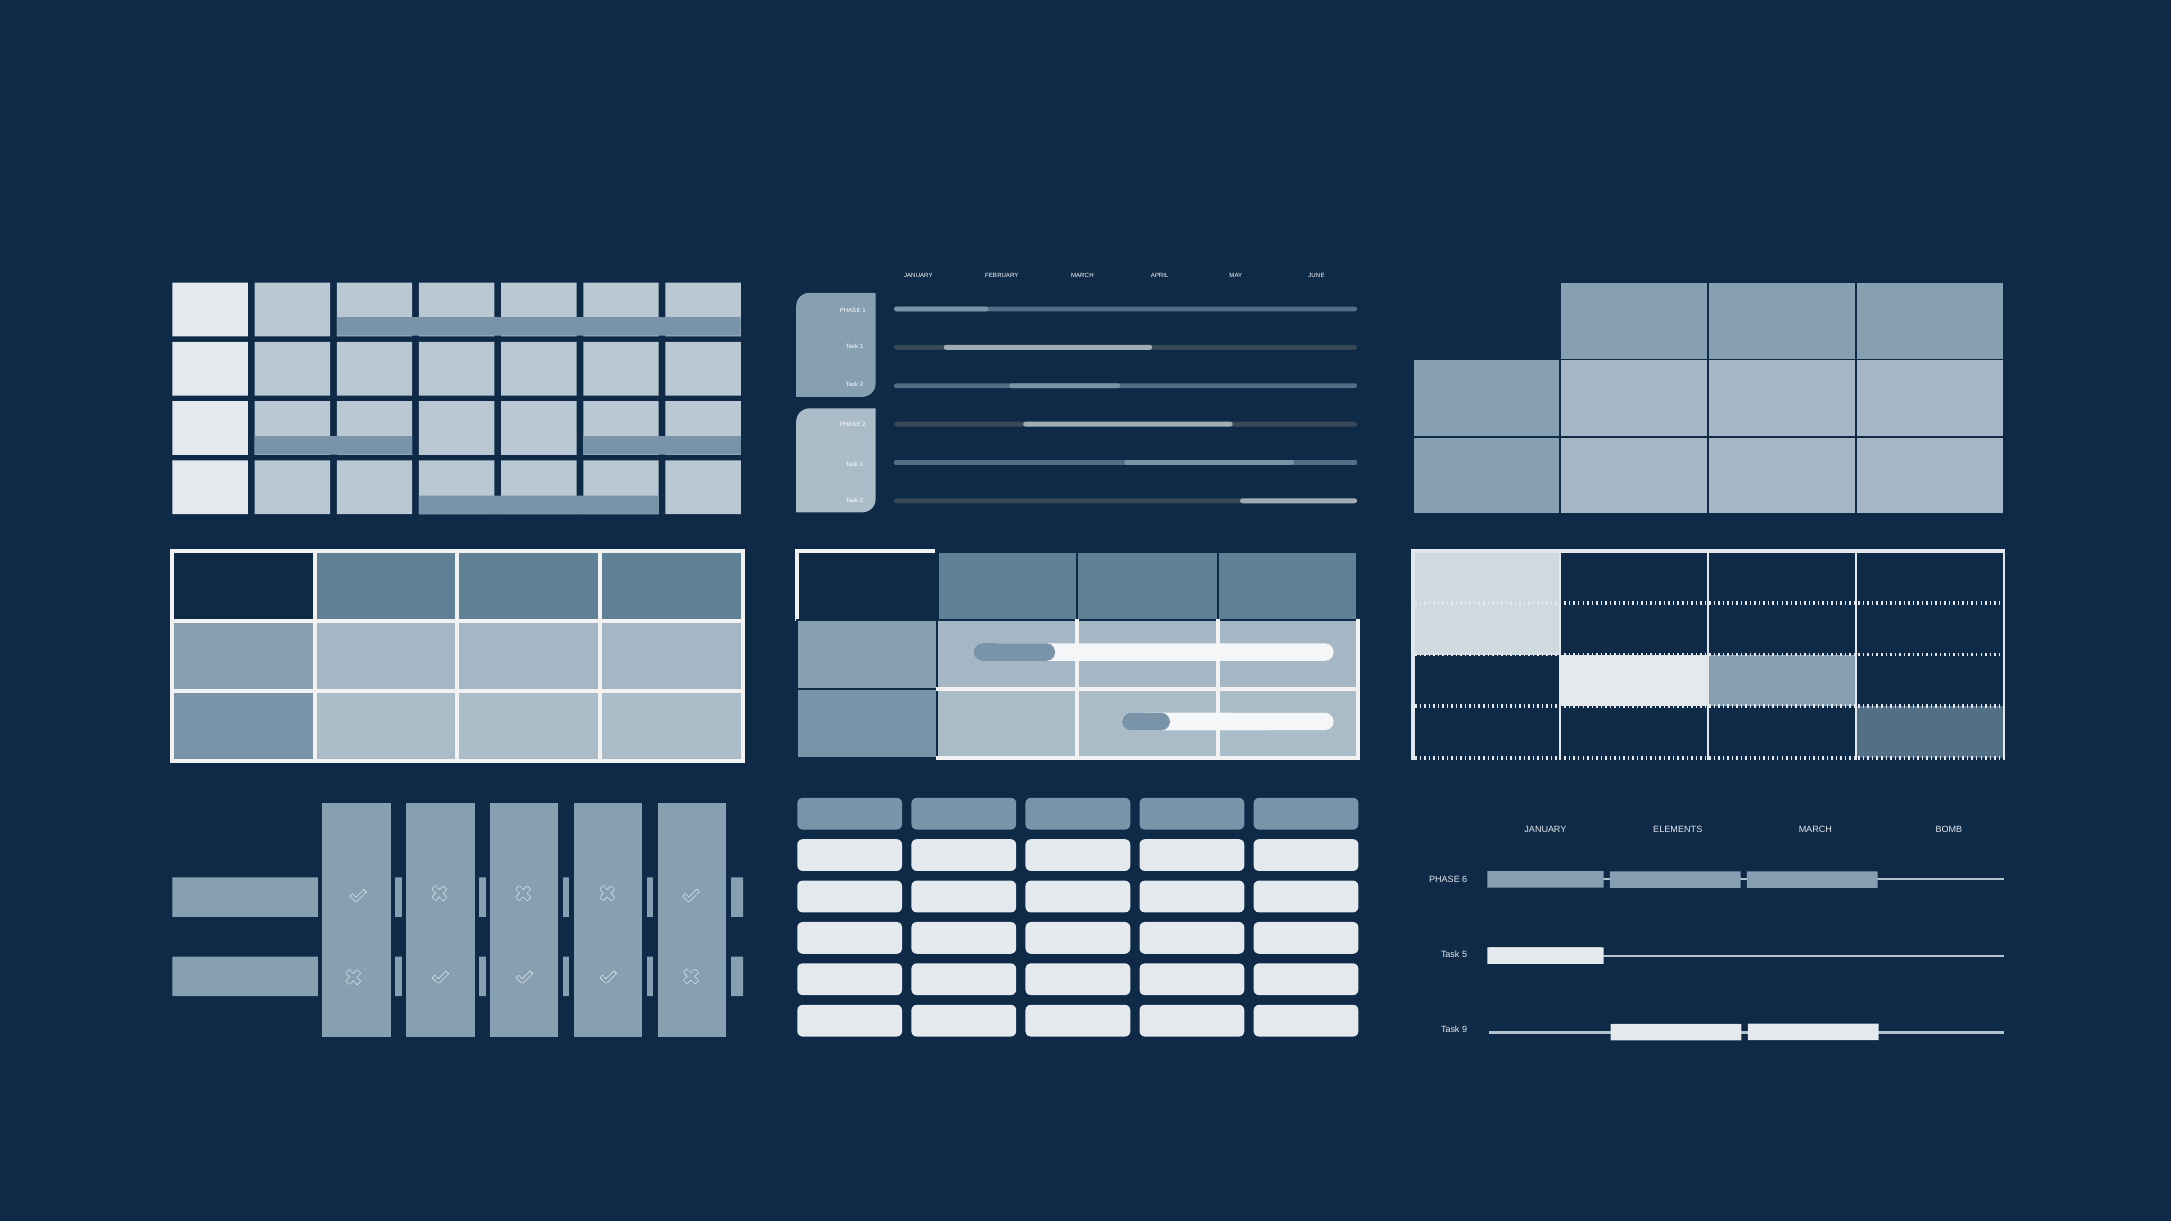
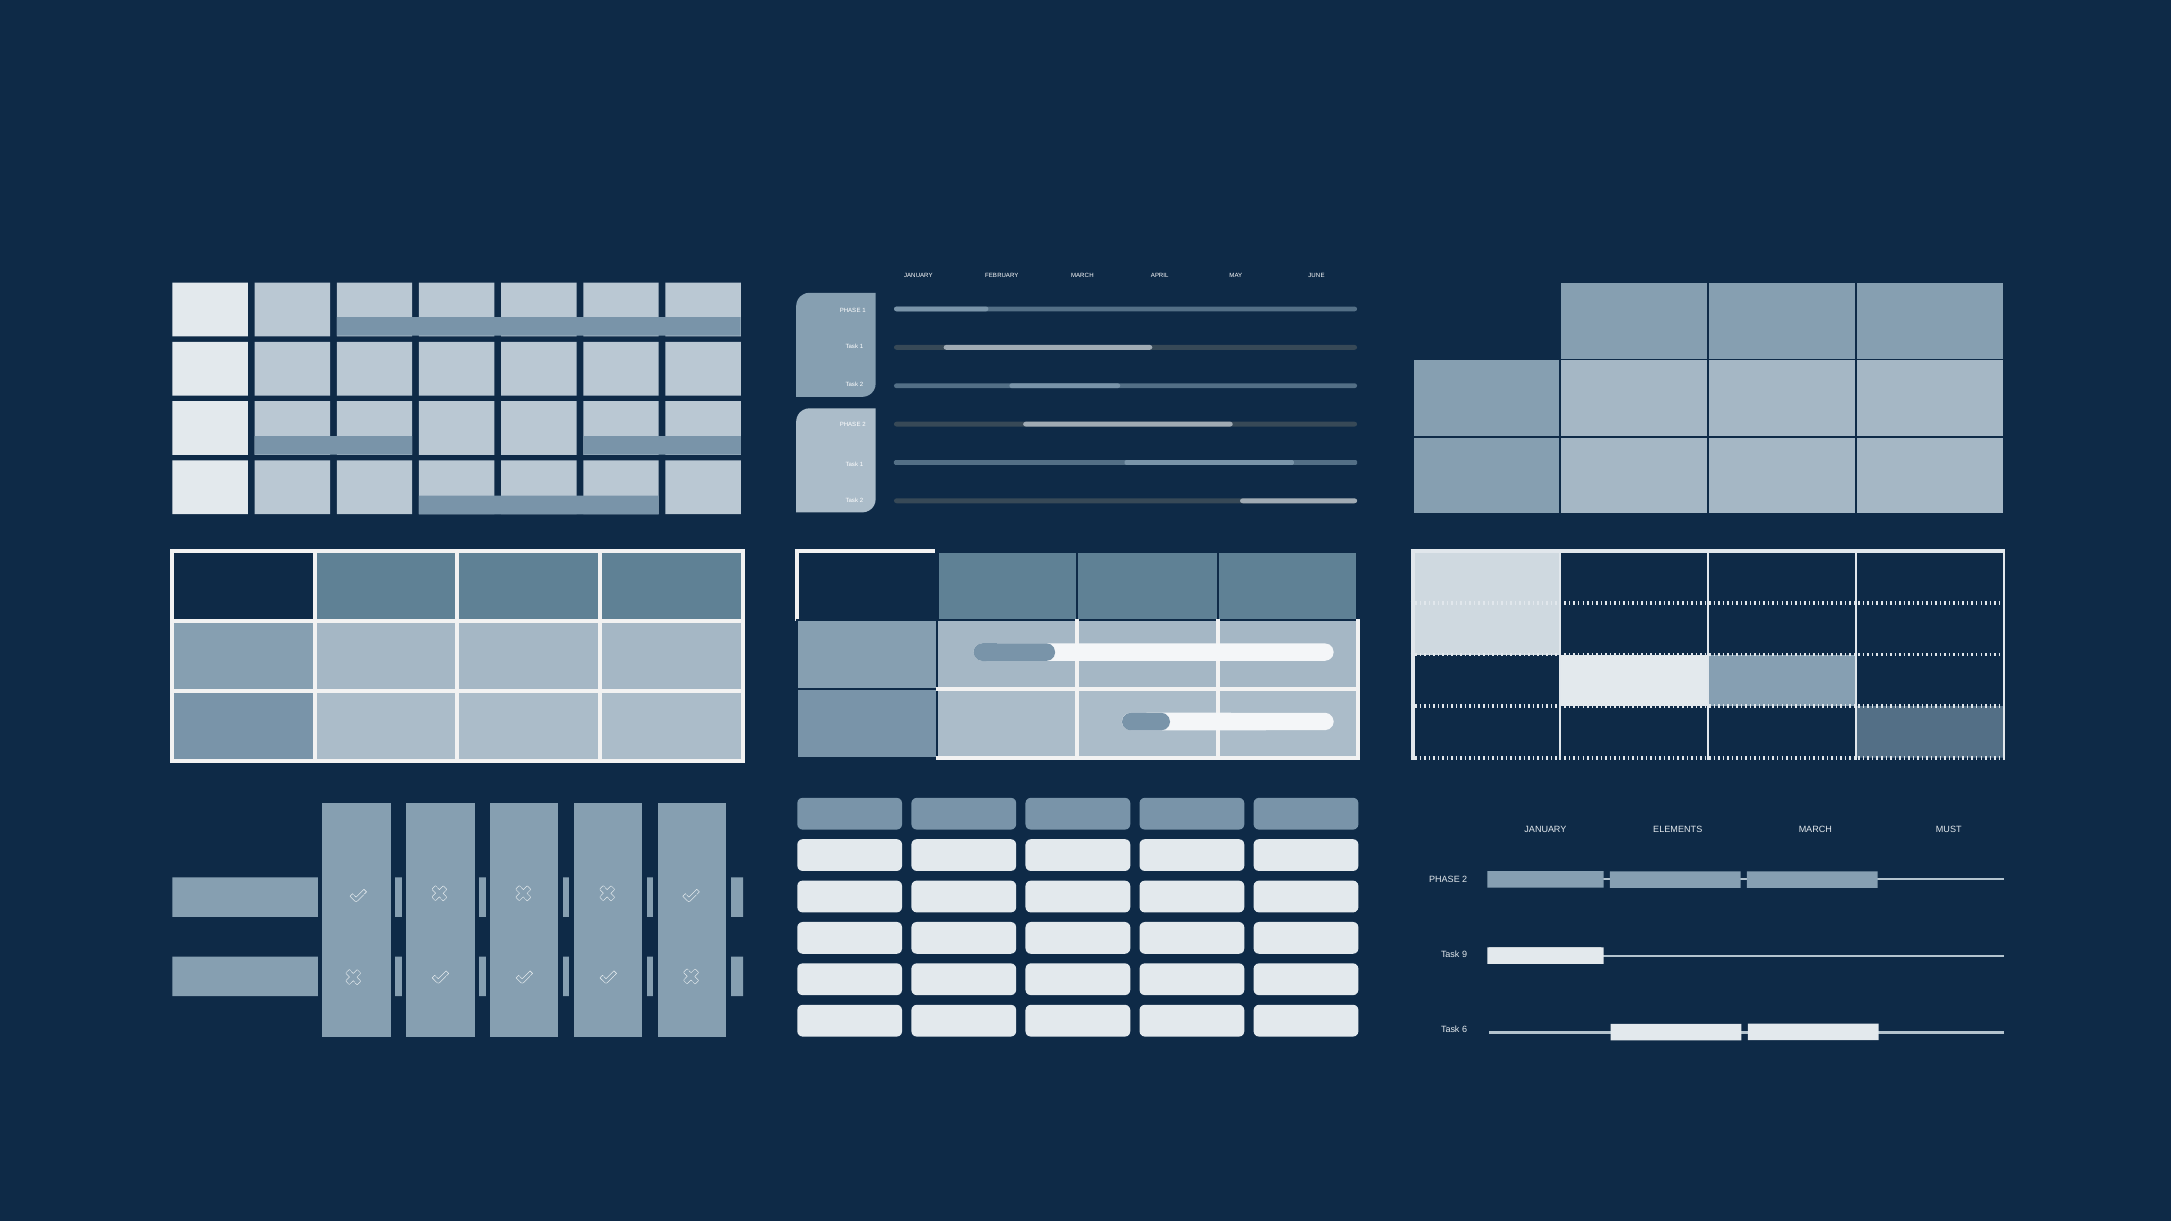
BOMB: BOMB -> MUST
6 at (1465, 880): 6 -> 2
5: 5 -> 9
9: 9 -> 6
